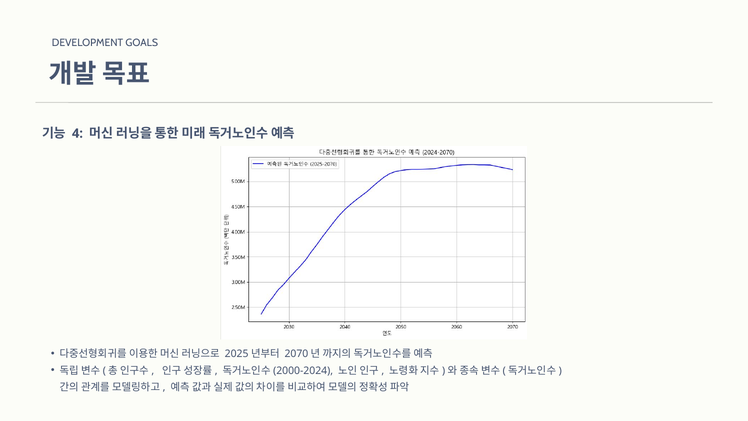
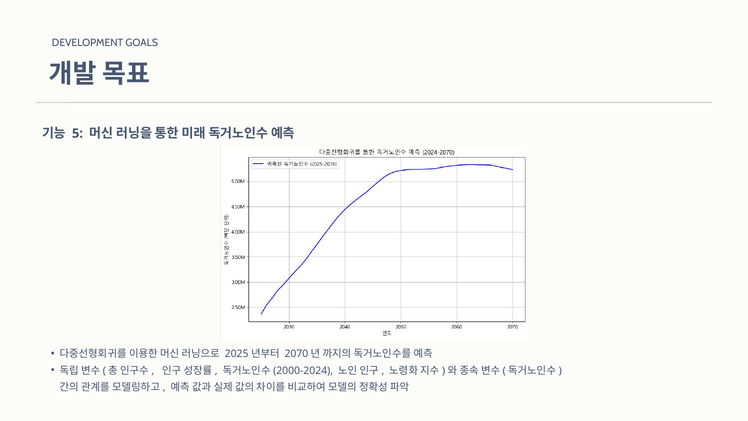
4: 4 -> 5
